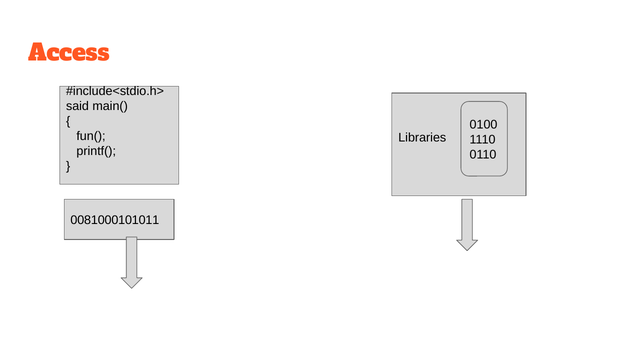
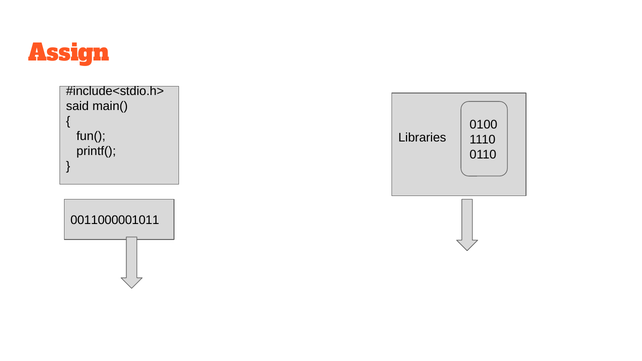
Access: Access -> Assign
0081000101011: 0081000101011 -> 0011000001011
